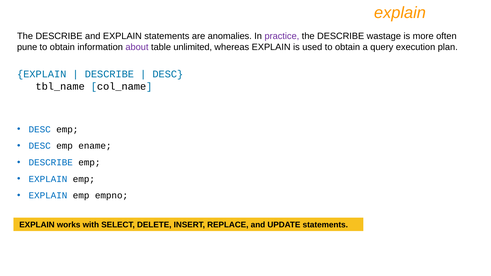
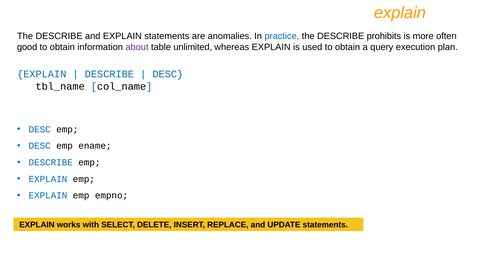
practice colour: purple -> blue
wastage: wastage -> prohibits
pune: pune -> good
